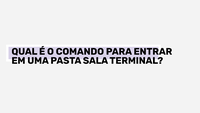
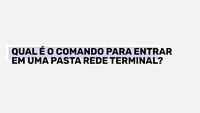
SALA: SALA -> REDE
